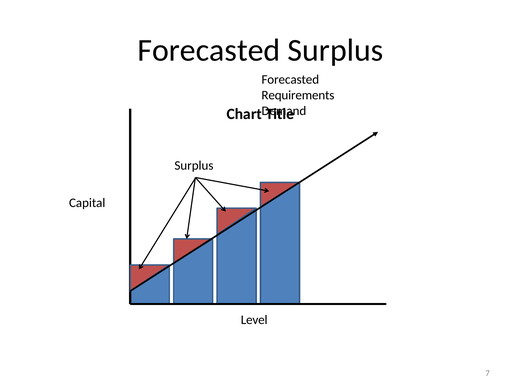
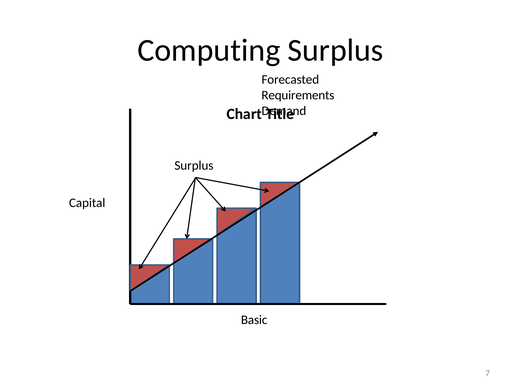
Forecasted at (209, 50): Forecasted -> Computing
Level: Level -> Basic
